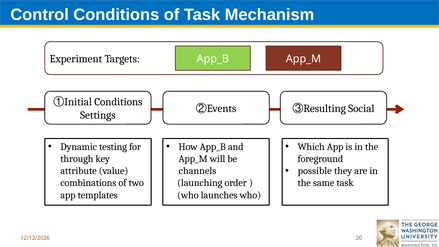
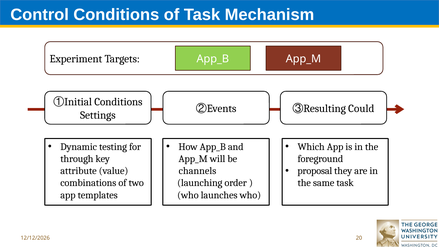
Social: Social -> Could
possible: possible -> proposal
